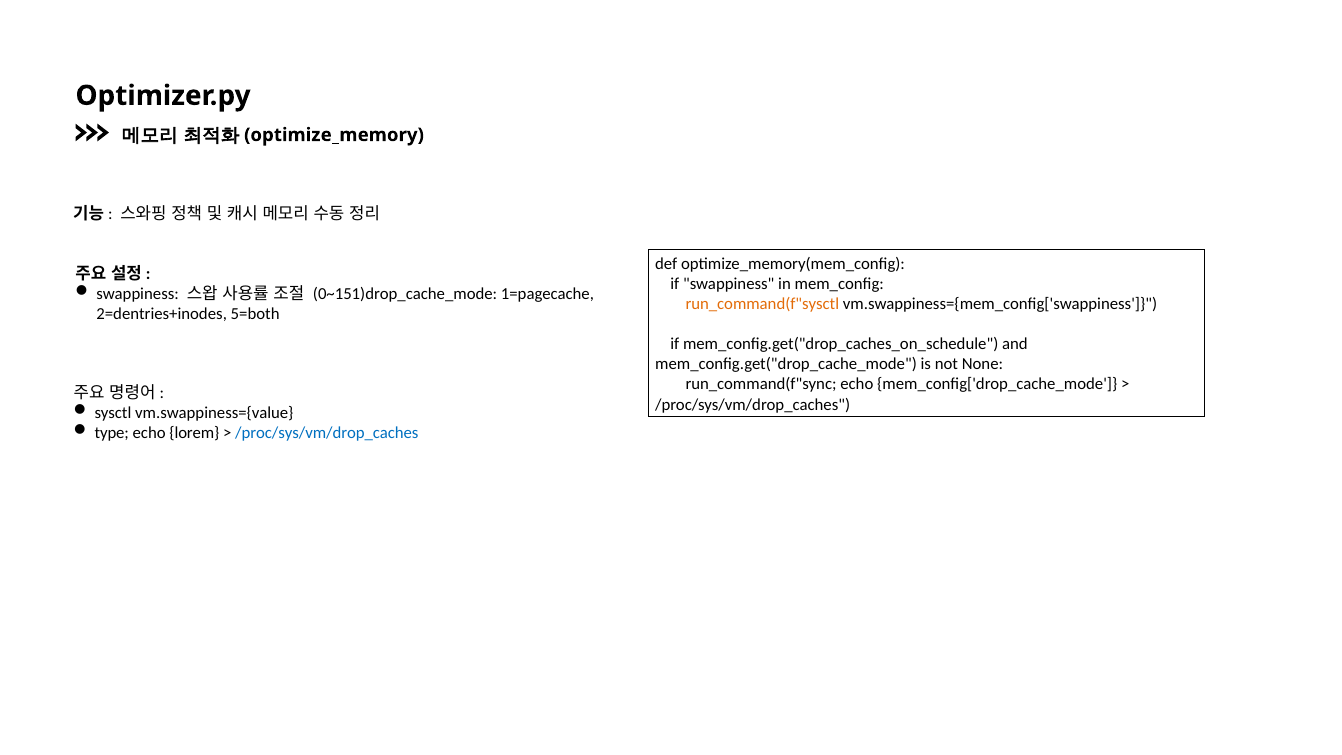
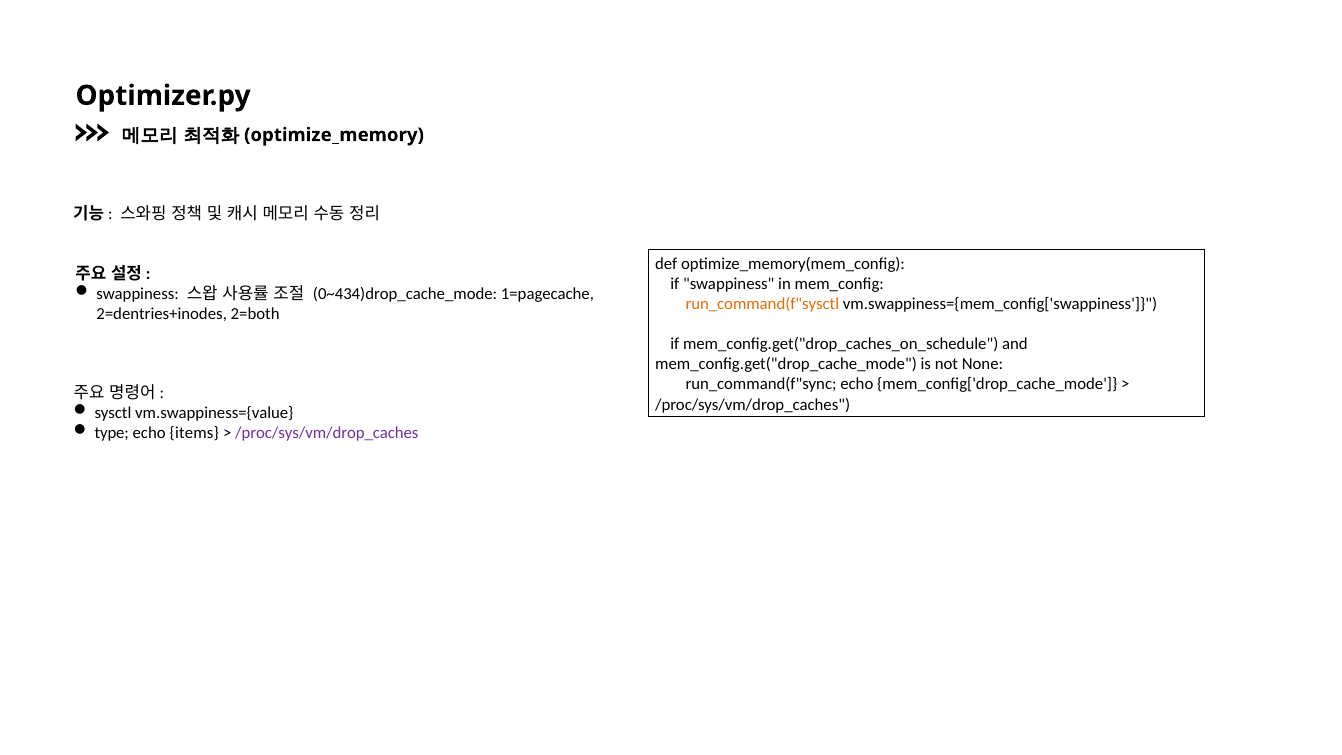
0~151)drop_cache_mode: 0~151)drop_cache_mode -> 0~434)drop_cache_mode
5=both: 5=both -> 2=both
lorem: lorem -> items
/proc/sys/vm/drop_caches at (327, 433) colour: blue -> purple
